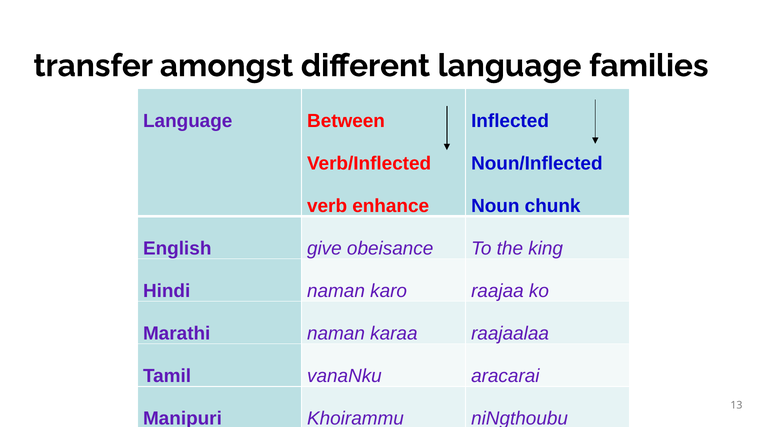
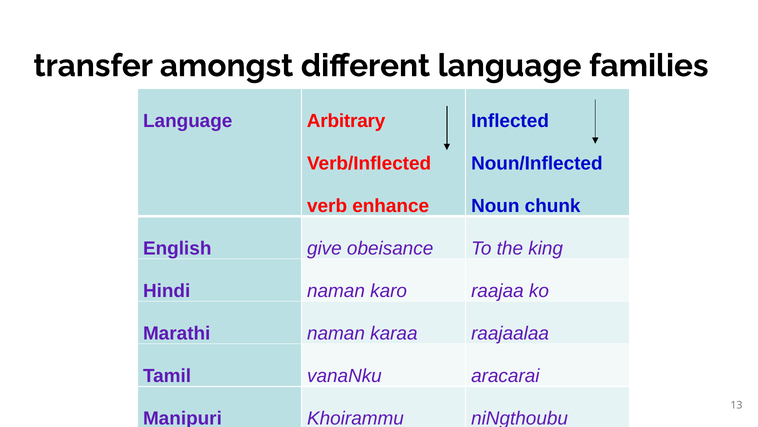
Between: Between -> Arbitrary
